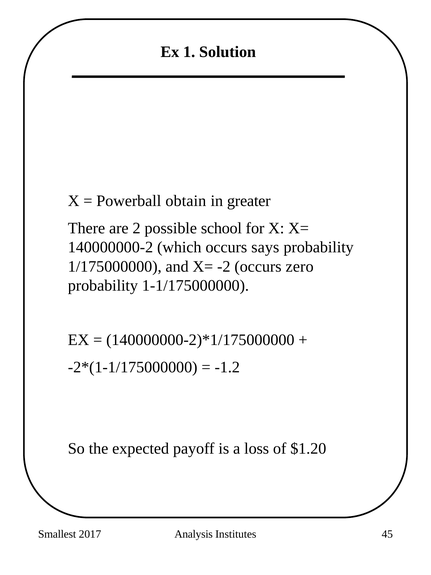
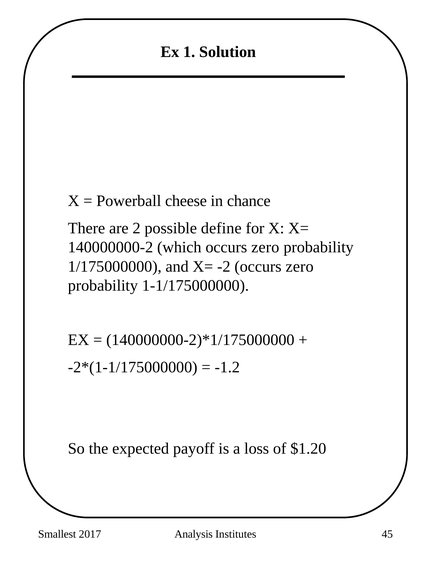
obtain: obtain -> cheese
greater: greater -> chance
school: school -> define
which occurs says: says -> zero
